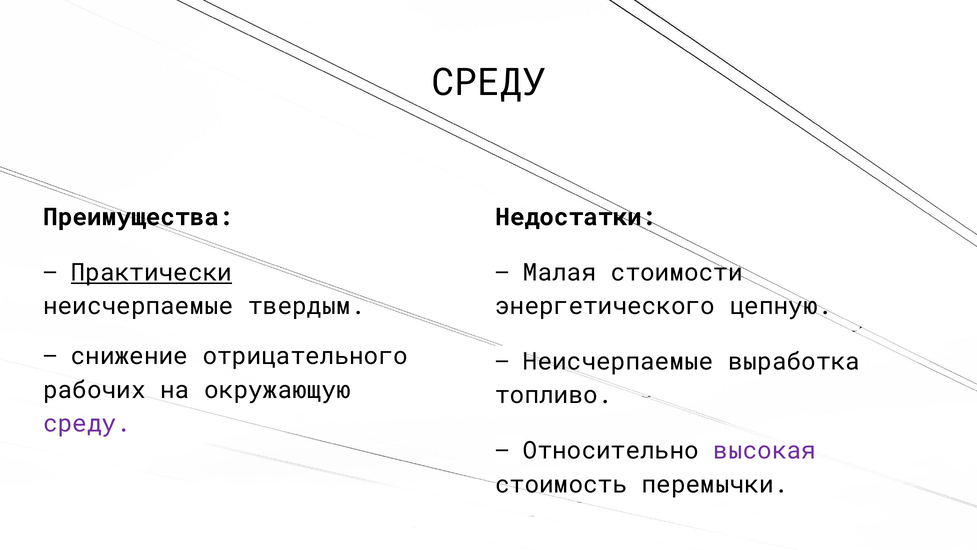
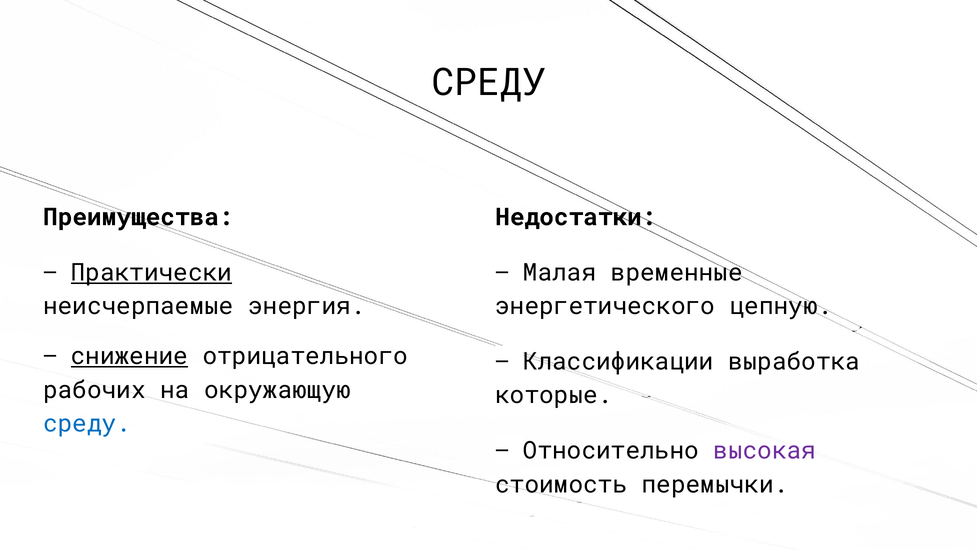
стоимости: стоимости -> временные
твердым: твердым -> энергия
снижение underline: none -> present
Неисчерпаемые at (618, 361): Неисчерпаемые -> Классификации
топливо: топливо -> которые
среду at (87, 423) colour: purple -> blue
